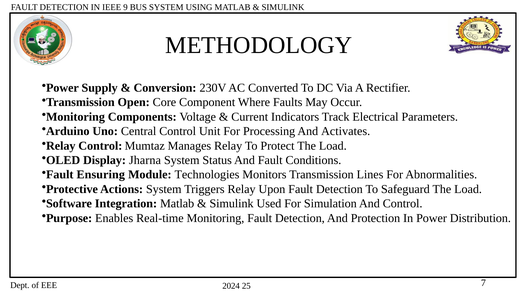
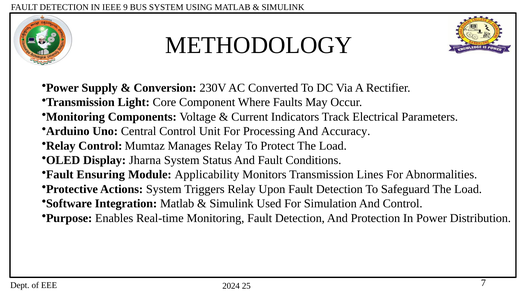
Open: Open -> Light
Activates: Activates -> Accuracy
Technologies: Technologies -> Applicability
